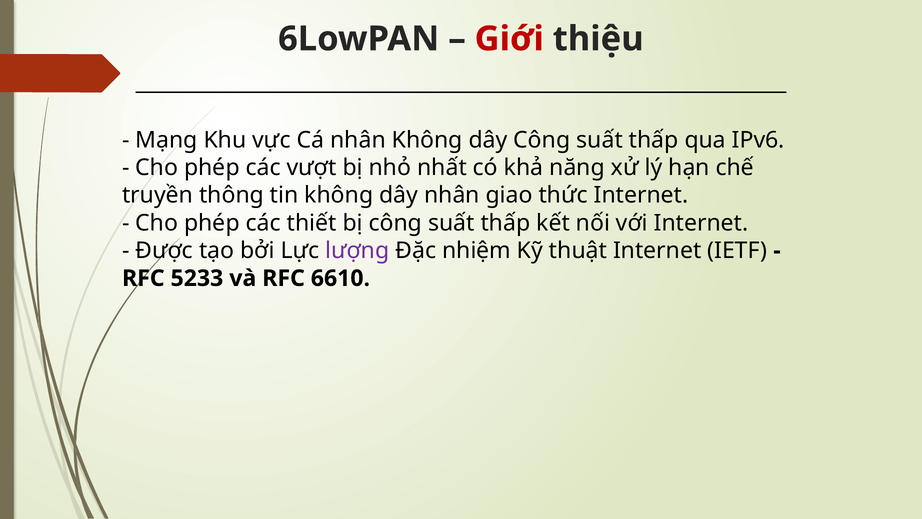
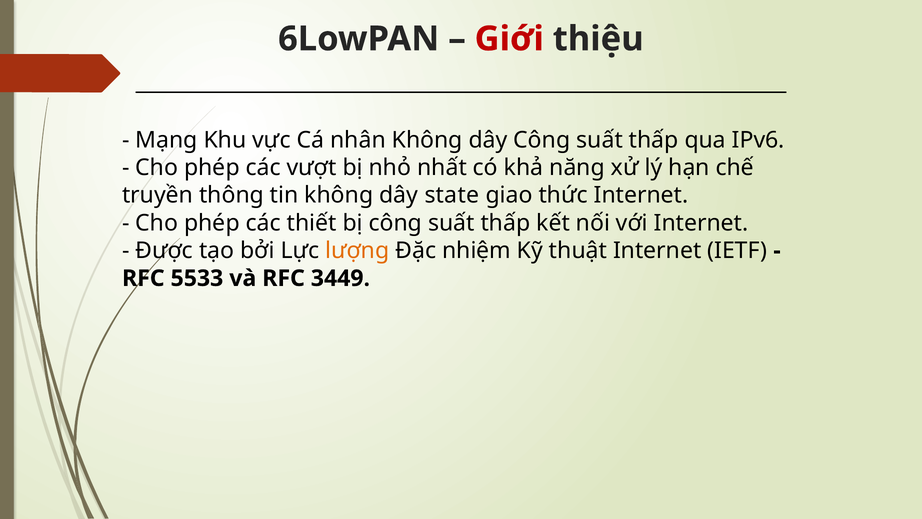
dây nhân: nhân -> state
lượng colour: purple -> orange
5233: 5233 -> 5533
6610: 6610 -> 3449
